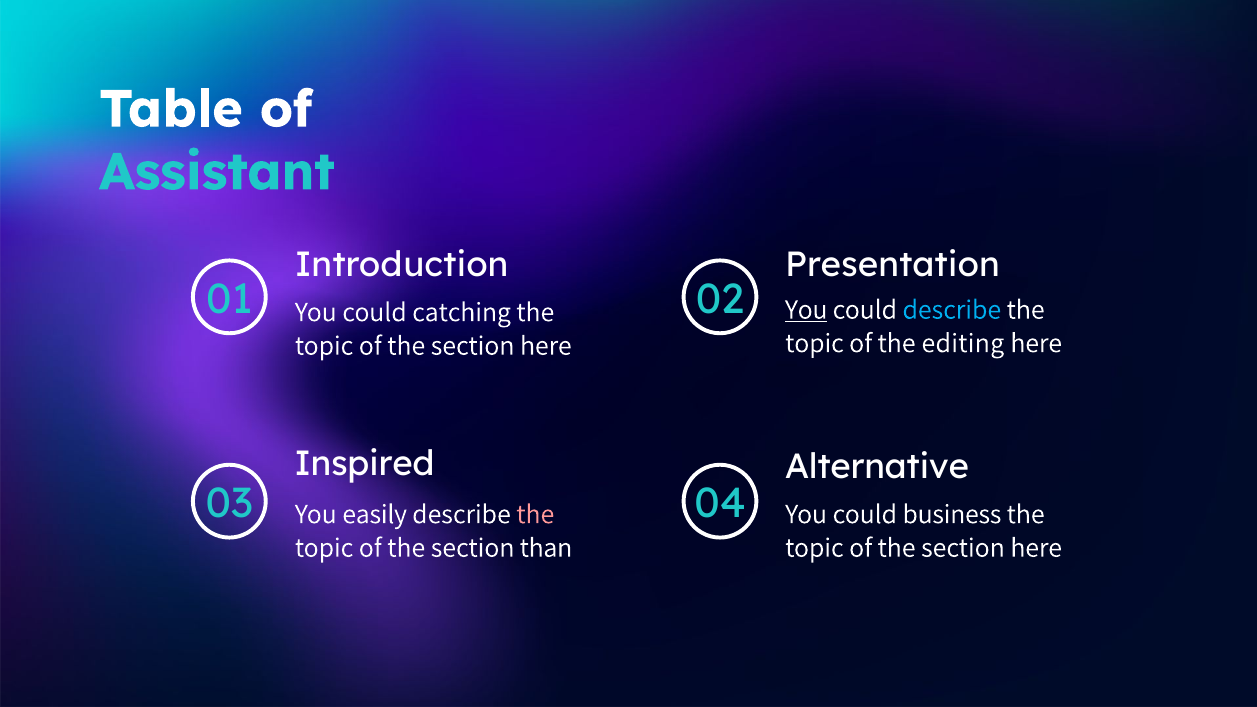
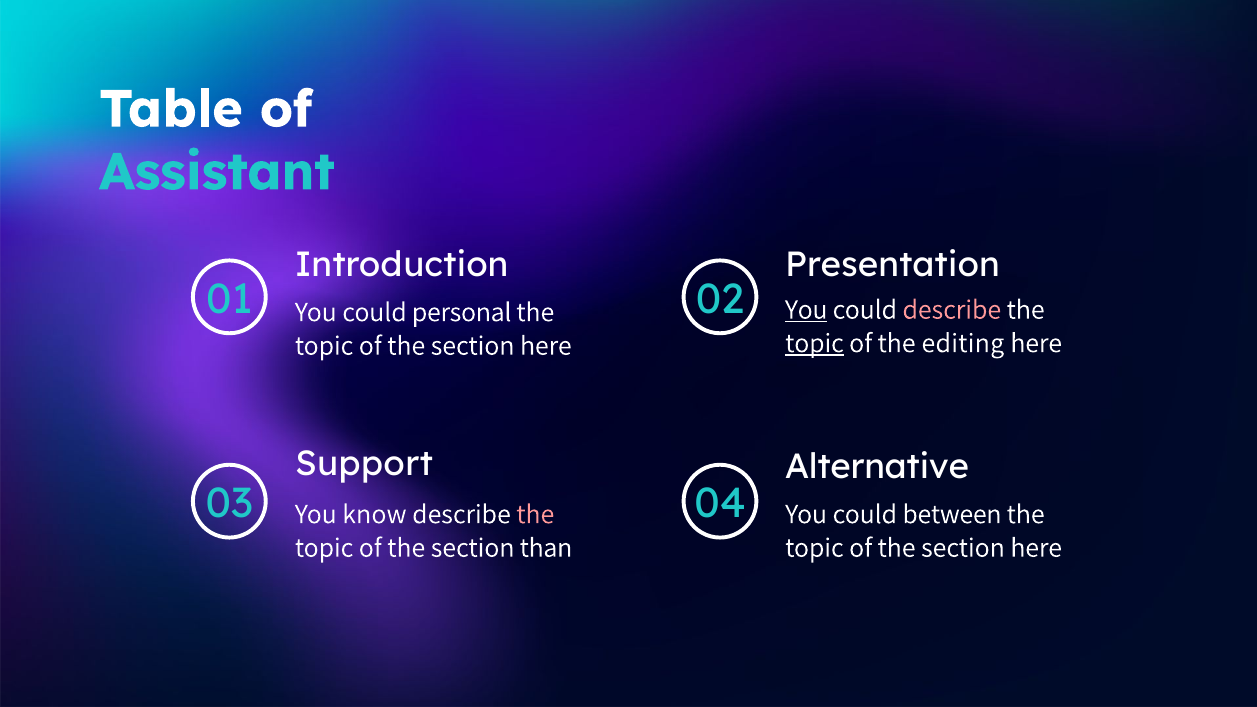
describe at (952, 309) colour: light blue -> pink
catching: catching -> personal
topic at (814, 343) underline: none -> present
Inspired: Inspired -> Support
easily: easily -> know
business: business -> between
